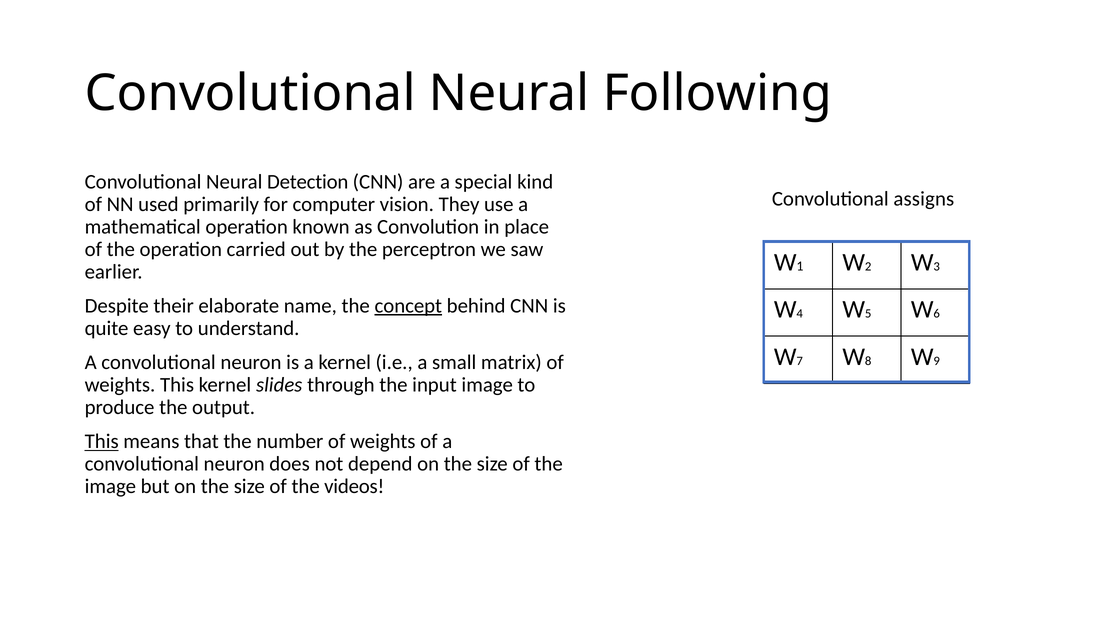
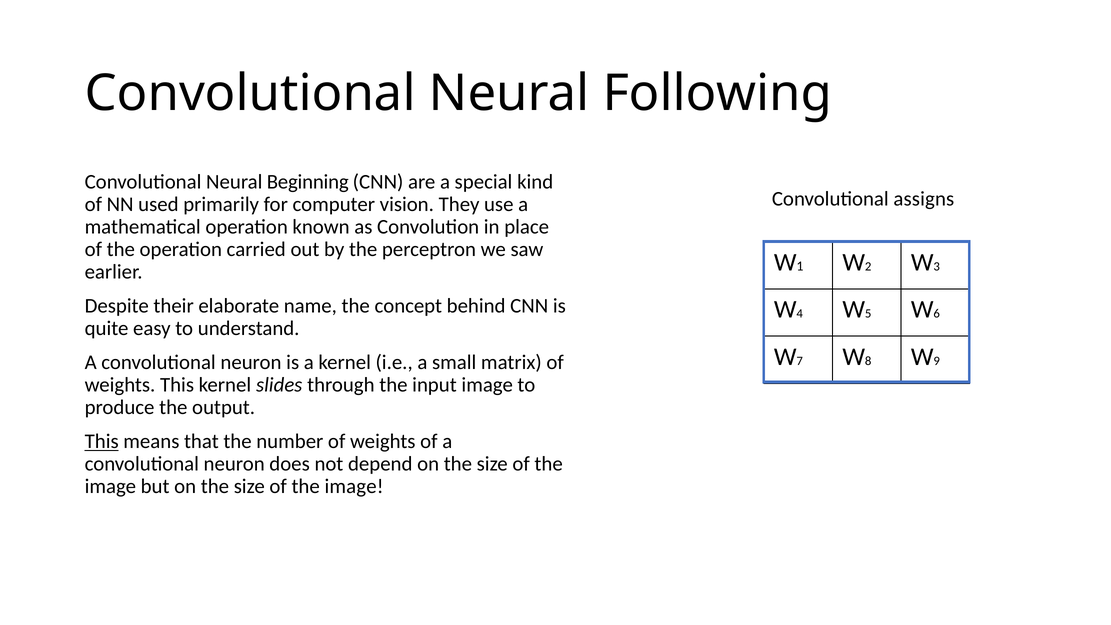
Detection: Detection -> Beginning
concept underline: present -> none
videos at (354, 486): videos -> image
